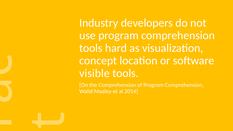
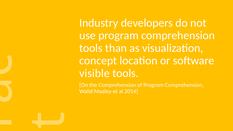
hard: hard -> than
